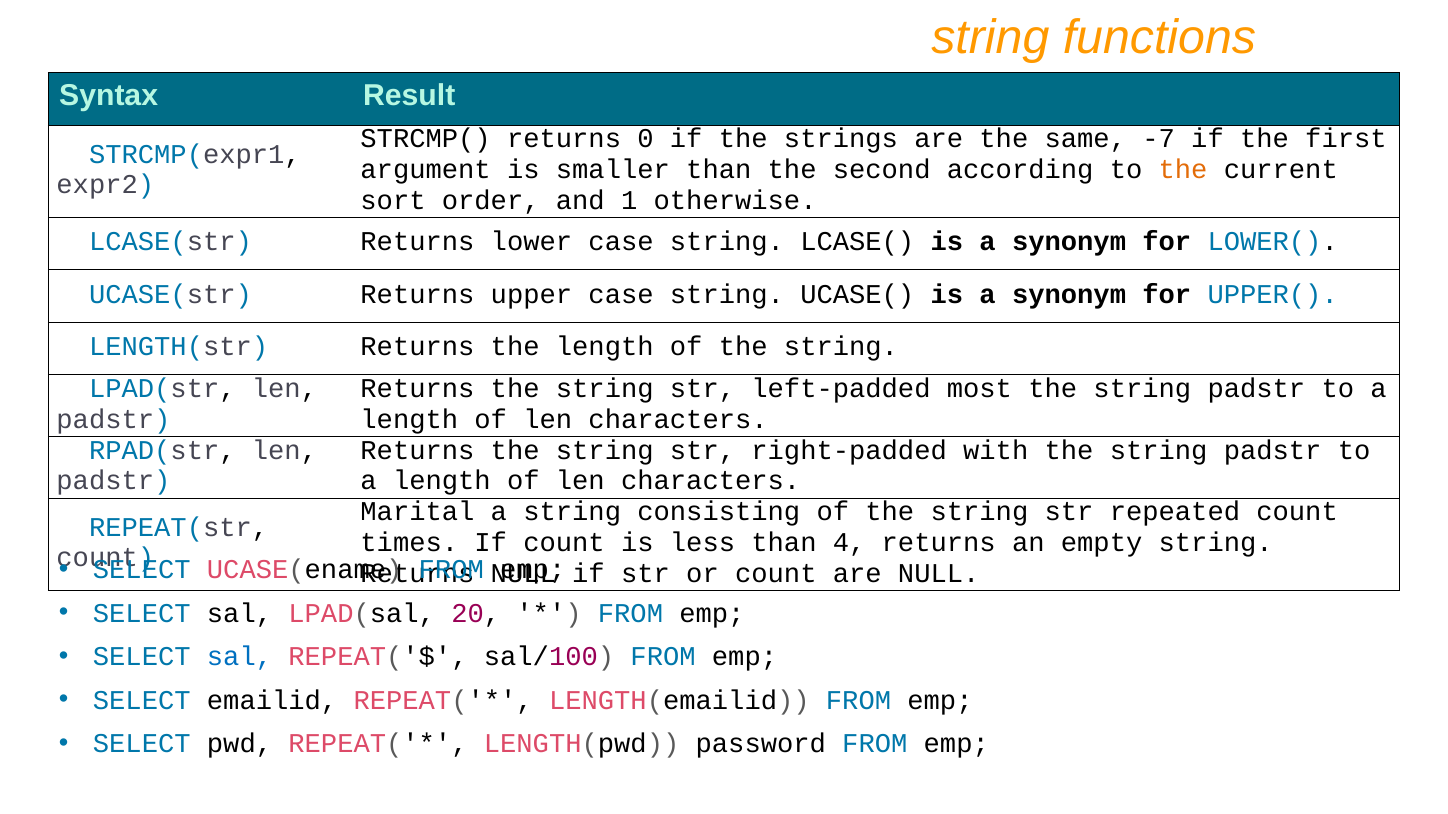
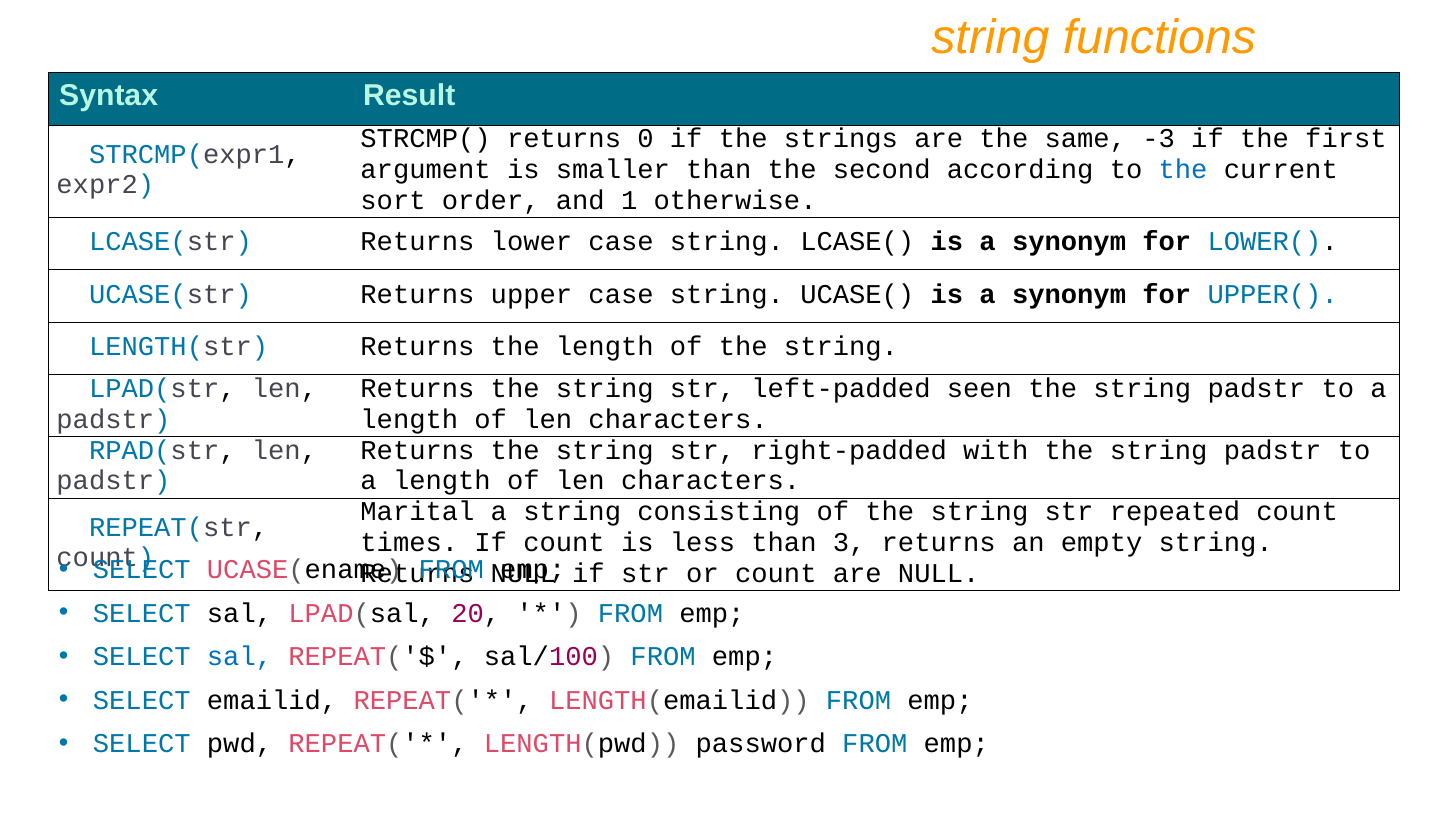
-7: -7 -> -3
the at (1183, 170) colour: orange -> blue
most: most -> seen
4: 4 -> 3
